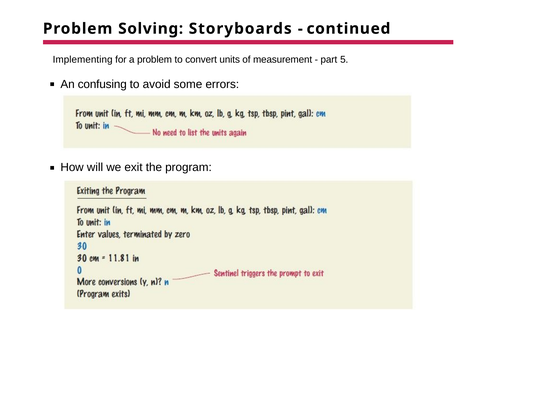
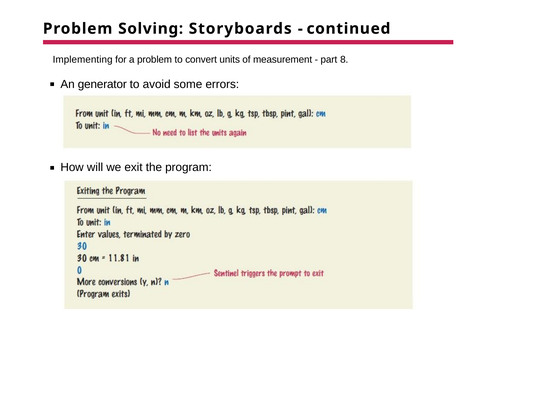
5: 5 -> 8
confusing: confusing -> generator
